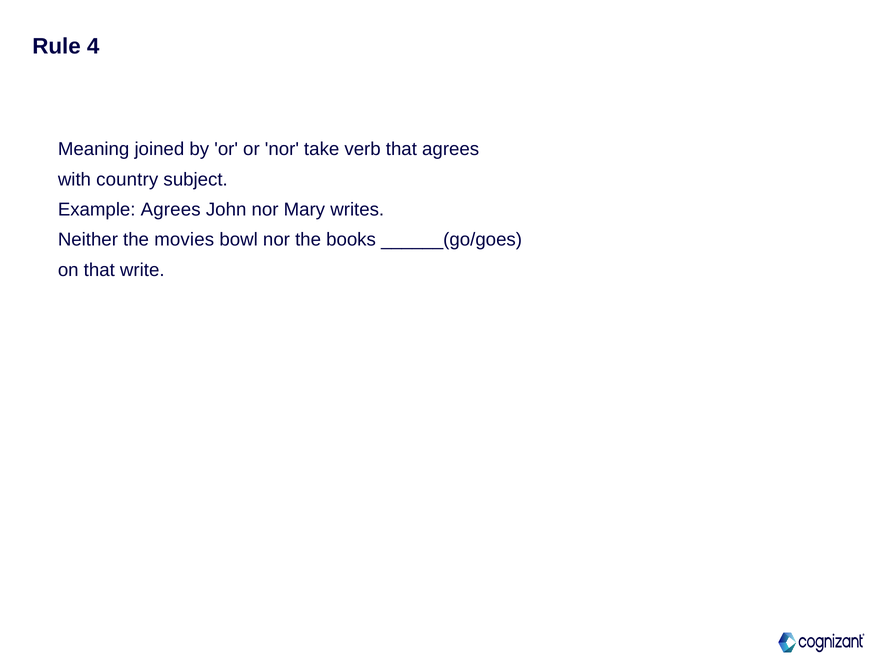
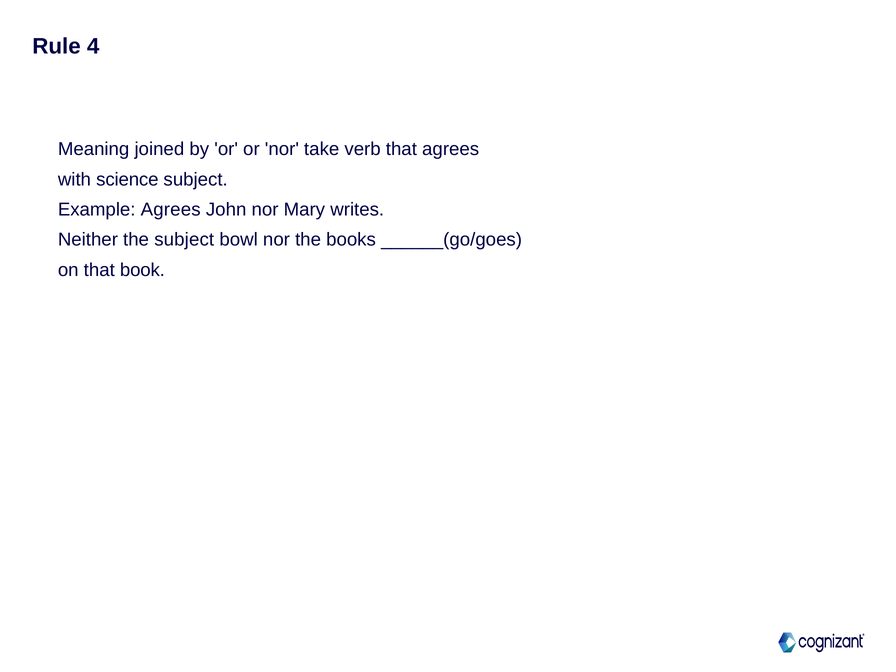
country: country -> science
the movies: movies -> subject
write: write -> book
